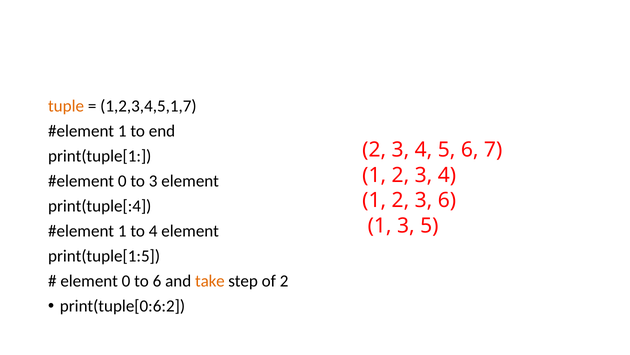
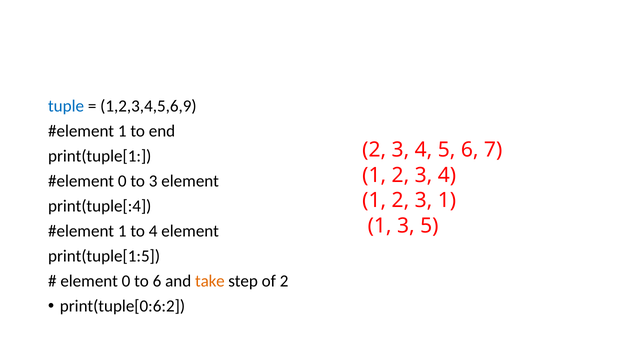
tuple colour: orange -> blue
1,2,3,4,5,1,7: 1,2,3,4,5,1,7 -> 1,2,3,4,5,6,9
3 6: 6 -> 1
